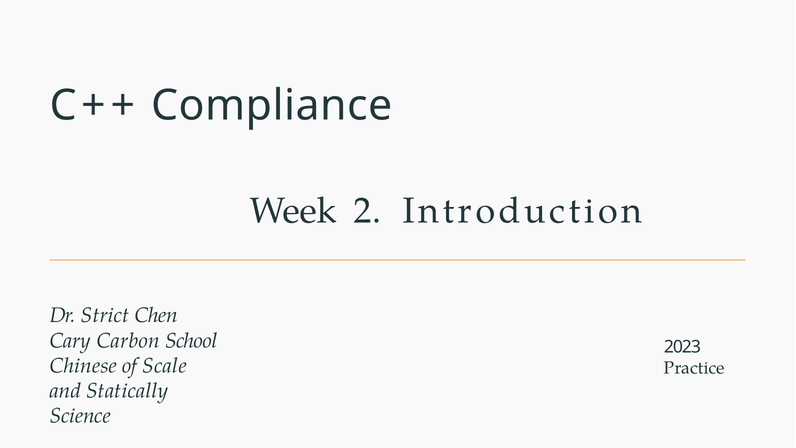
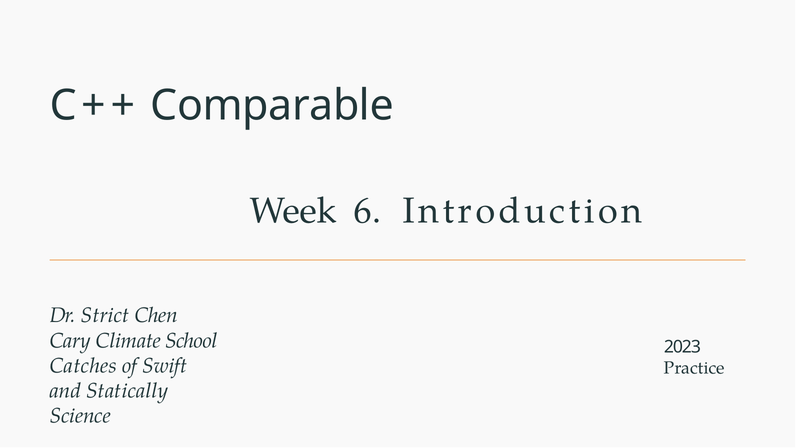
Compliance: Compliance -> Comparable
2: 2 -> 6
Carbon: Carbon -> Climate
Chinese: Chinese -> Catches
Scale: Scale -> Swift
